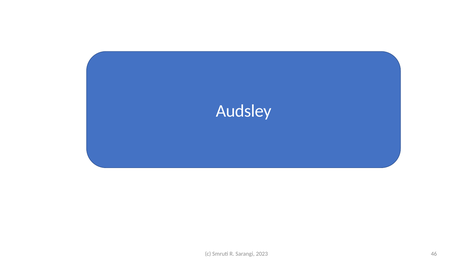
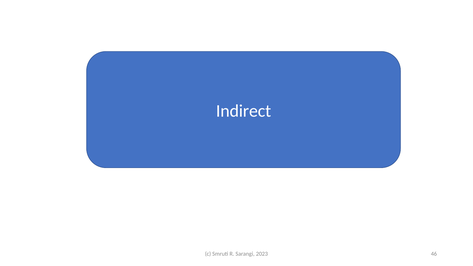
Audsley: Audsley -> Indirect
